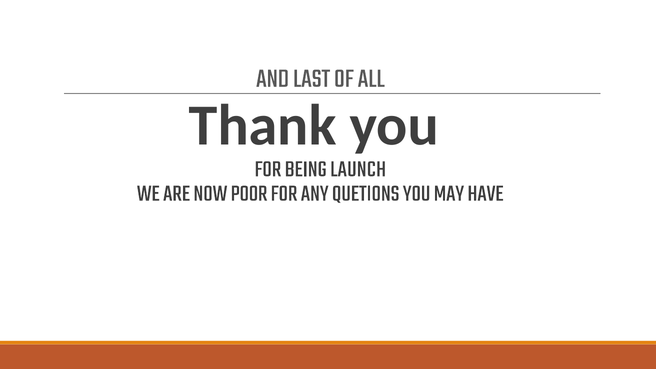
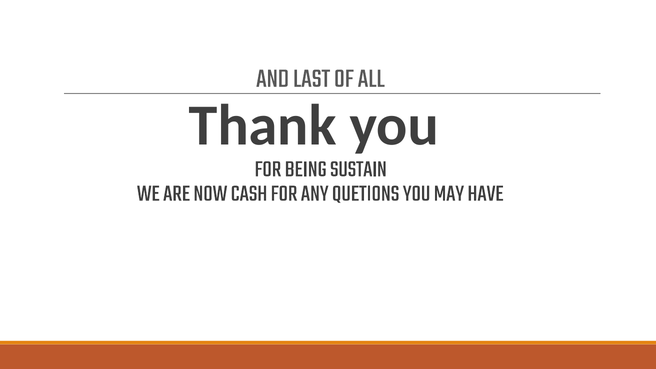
LAUNCH: LAUNCH -> SUSTAIN
POOR: POOR -> CASH
